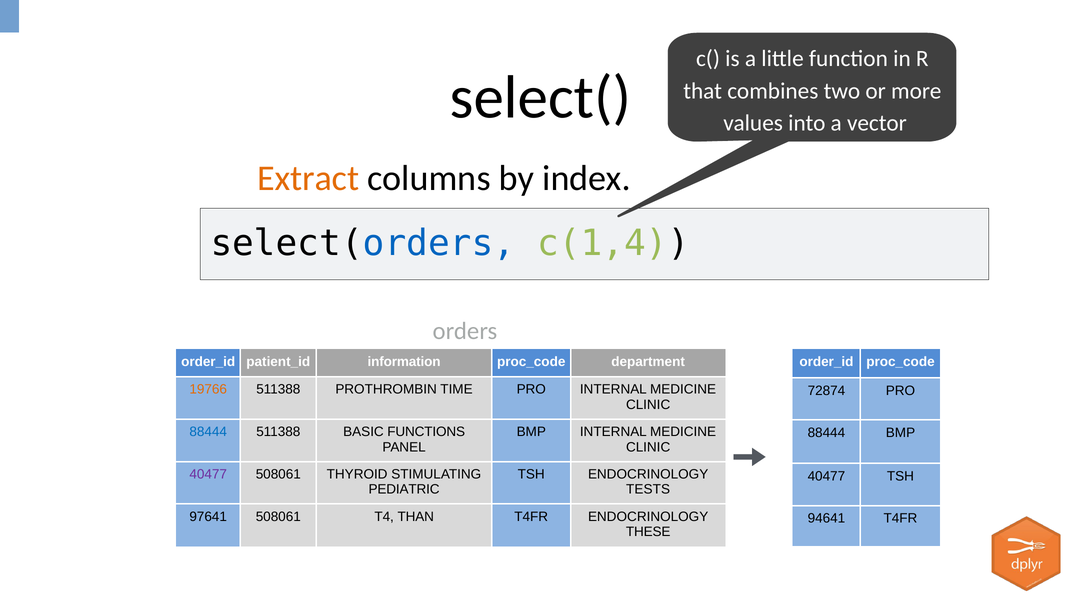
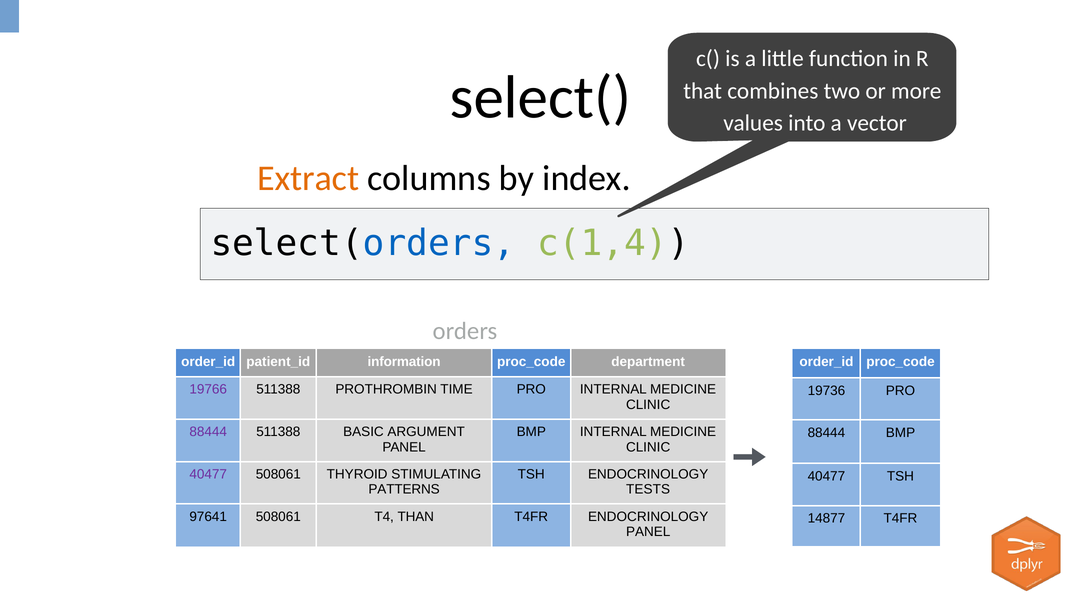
19766 colour: orange -> purple
72874: 72874 -> 19736
88444 at (208, 432) colour: blue -> purple
FUNCTIONS: FUNCTIONS -> ARGUMENT
PEDIATRIC: PEDIATRIC -> PATTERNS
94641: 94641 -> 14877
THESE at (648, 532): THESE -> PANEL
